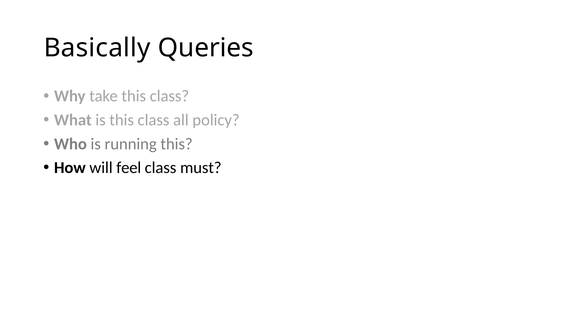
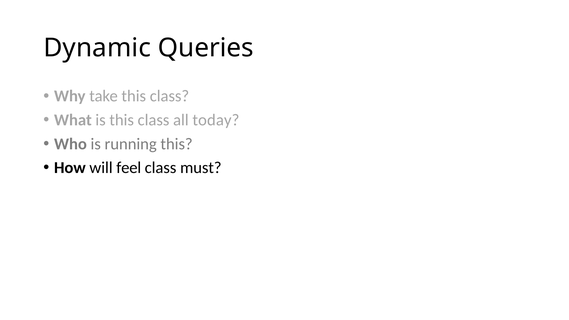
Basically: Basically -> Dynamic
policy: policy -> today
